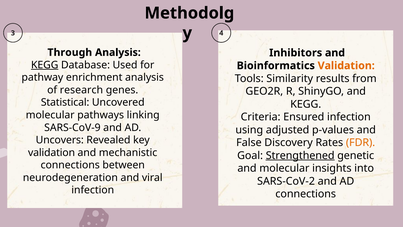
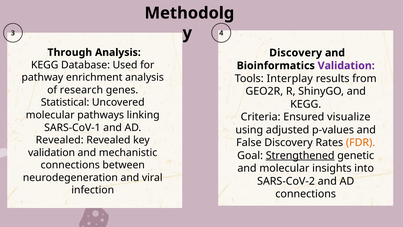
Inhibitors at (296, 53): Inhibitors -> Discovery
KEGG at (45, 65) underline: present -> none
Validation at (346, 66) colour: orange -> purple
Similarity: Similarity -> Interplay
Ensured infection: infection -> visualize
SARS-CoV-9: SARS-CoV-9 -> SARS-CoV-1
Uncovers at (60, 140): Uncovers -> Revealed
